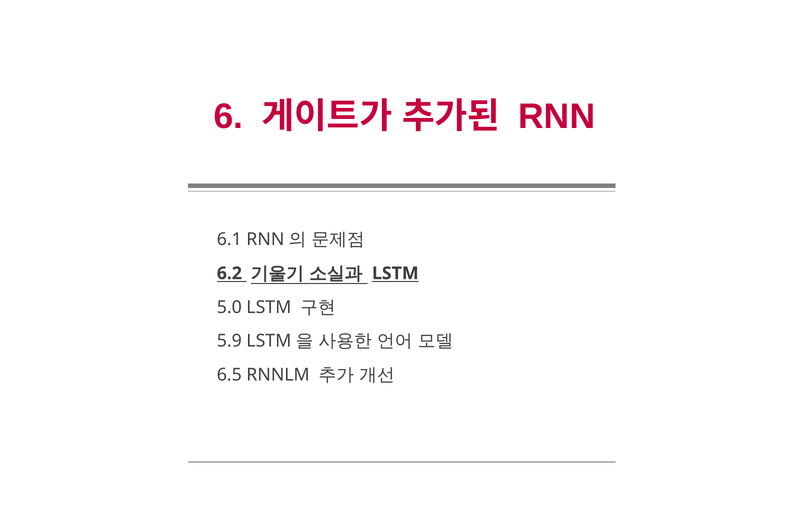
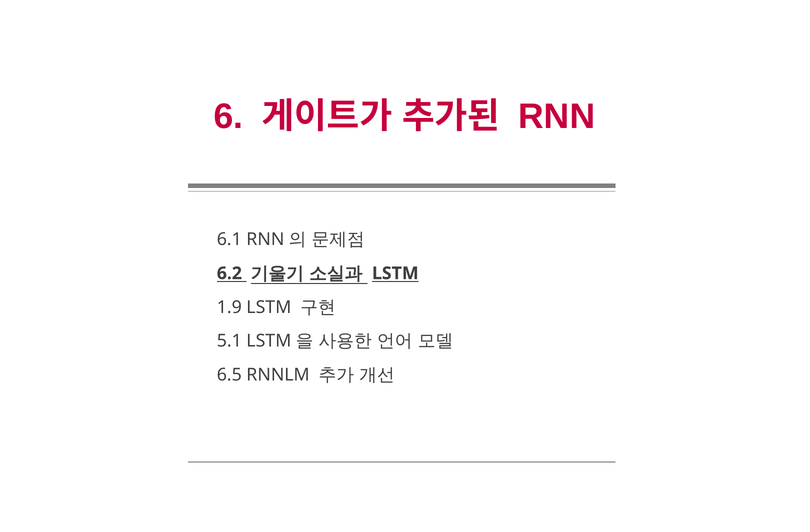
5.0: 5.0 -> 1.9
5.9: 5.9 -> 5.1
